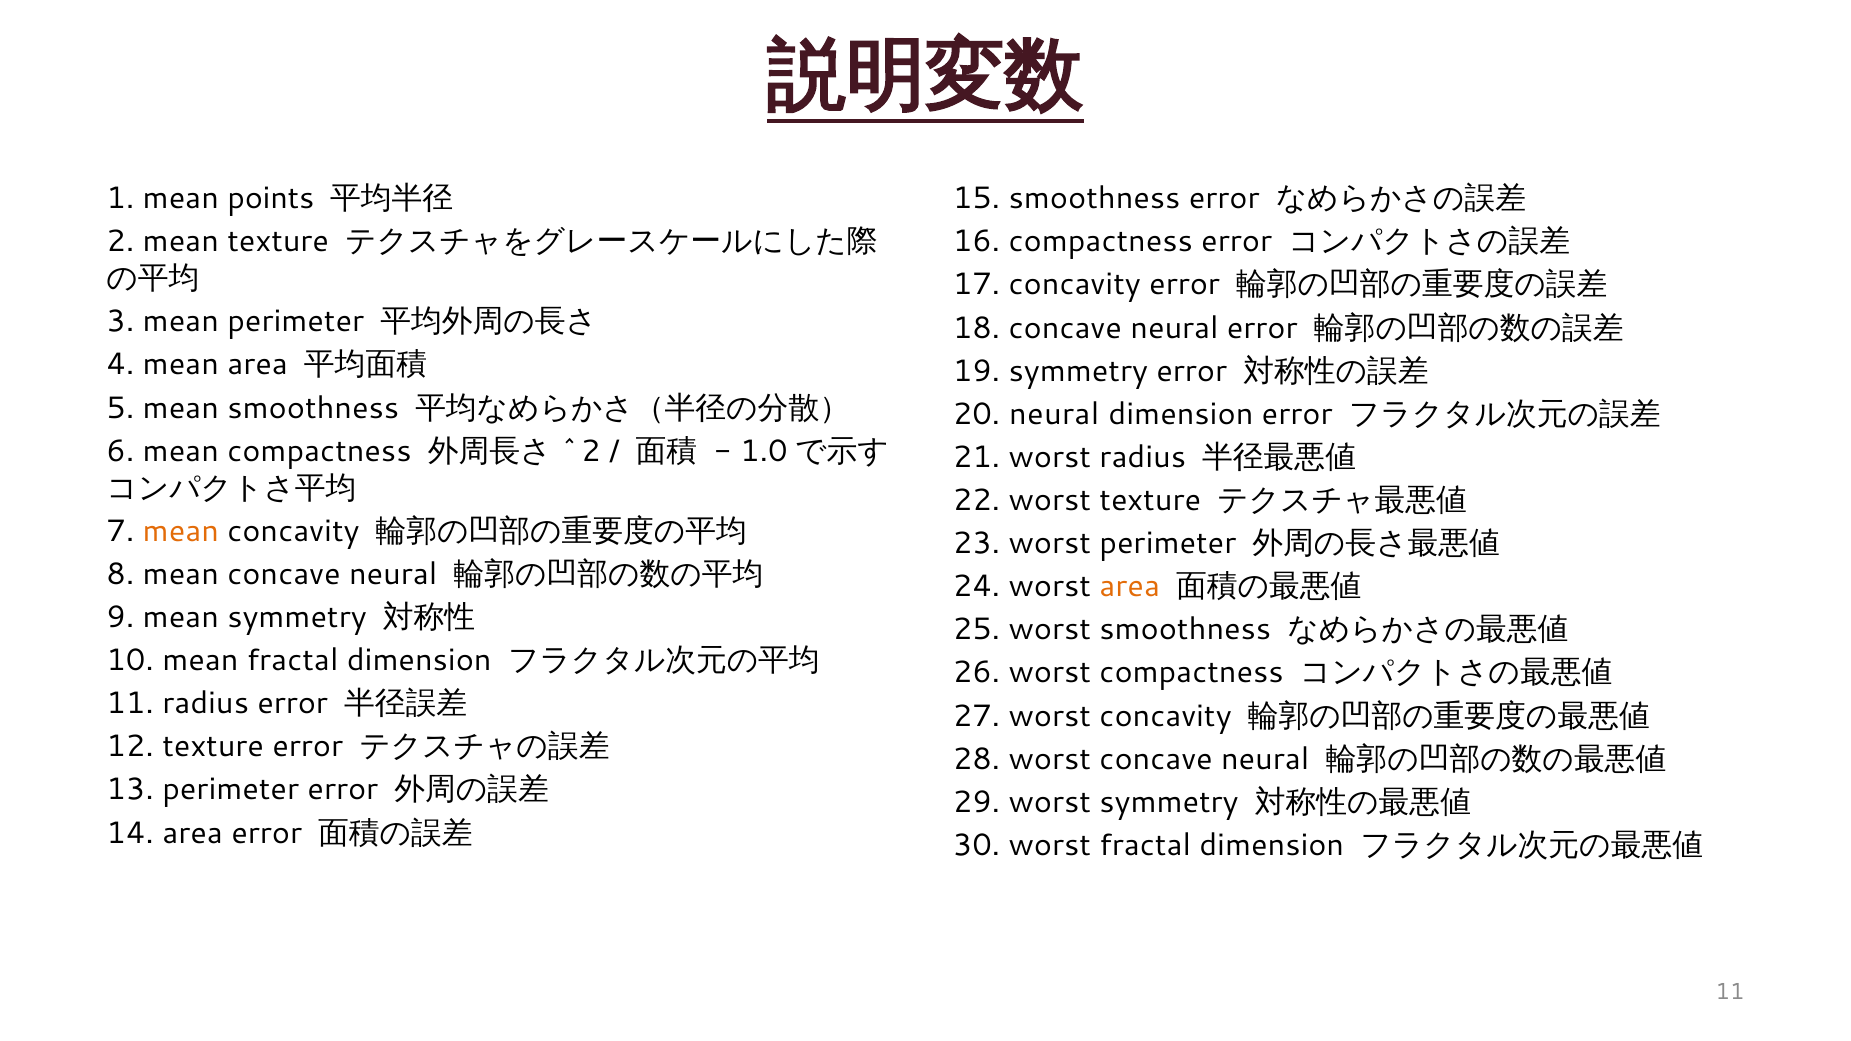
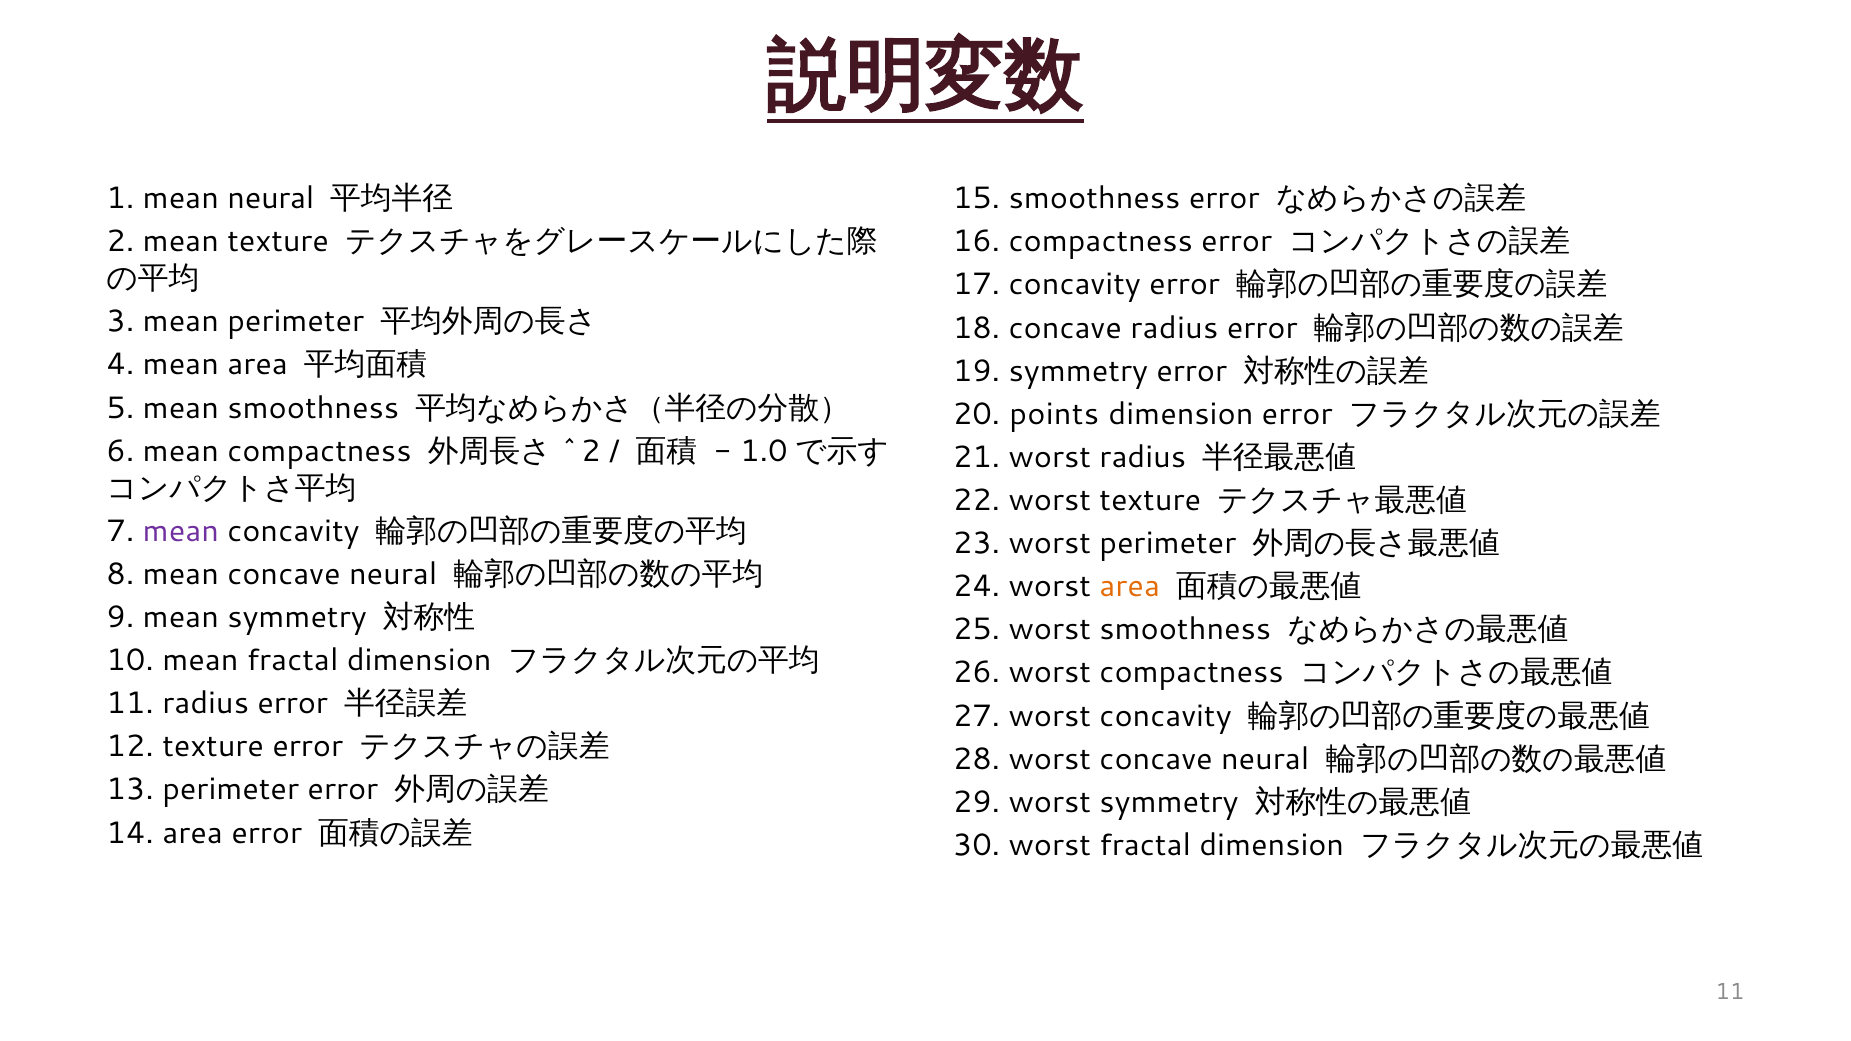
mean points: points -> neural
18 concave neural: neural -> radius
20 neural: neural -> points
mean at (181, 531) colour: orange -> purple
